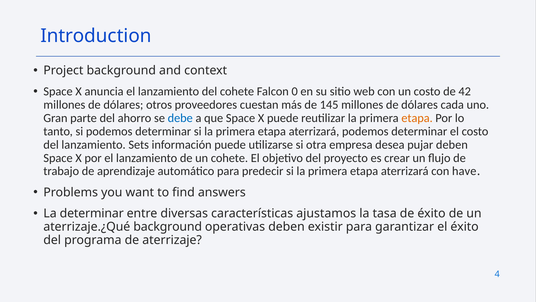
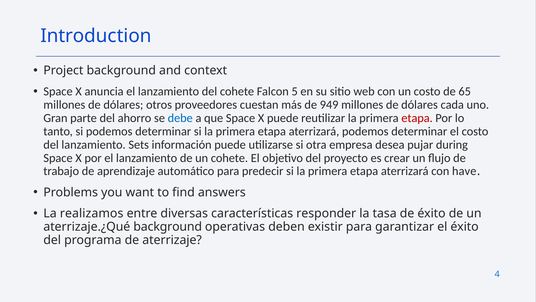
0: 0 -> 5
42: 42 -> 65
145: 145 -> 949
etapa at (417, 118) colour: orange -> red
pujar deben: deben -> during
La determinar: determinar -> realizamos
ajustamos: ajustamos -> responder
